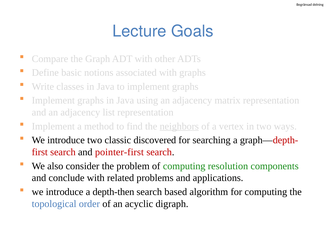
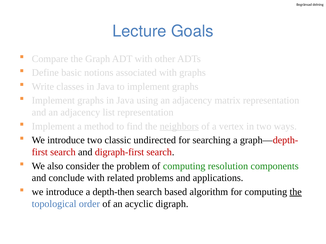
discovered: discovered -> undirected
pointer-first: pointer-first -> digraph-first
the at (296, 192) underline: none -> present
